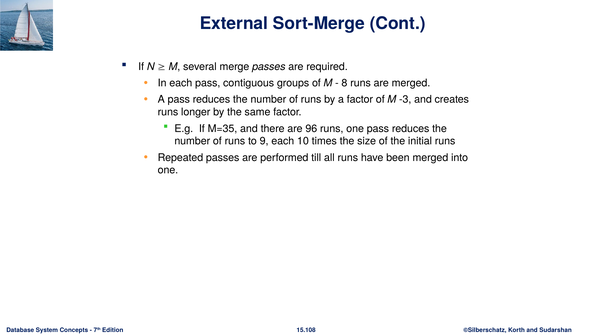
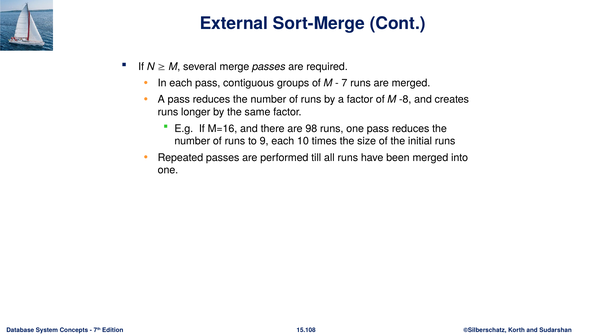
8: 8 -> 7
-3: -3 -> -8
M=35: M=35 -> M=16
96: 96 -> 98
